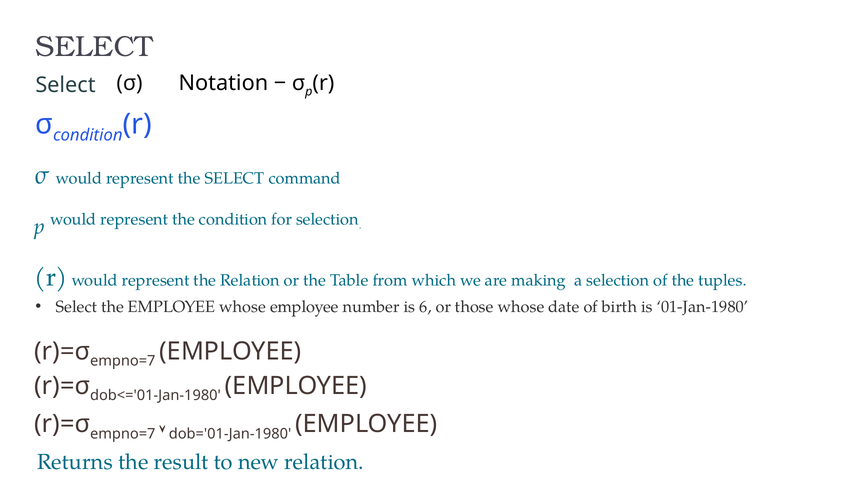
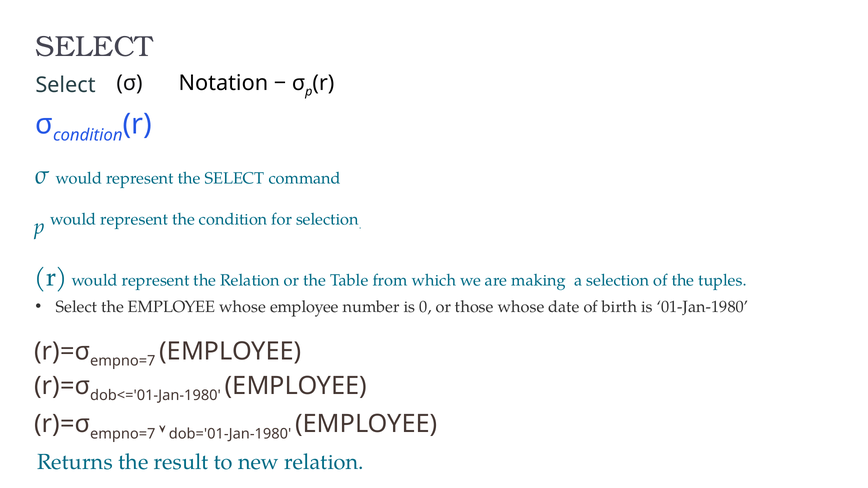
6: 6 -> 0
